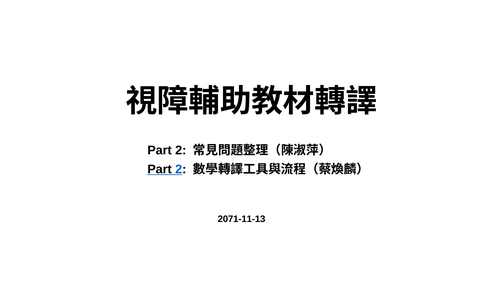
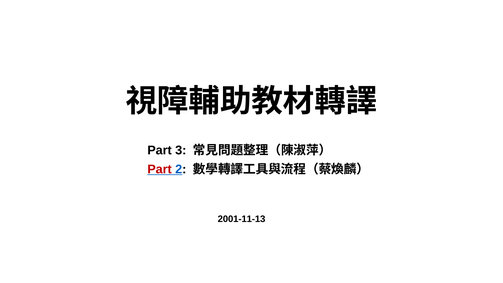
2 at (181, 150): 2 -> 3
Part at (160, 169) colour: black -> red
2071-11-13: 2071-11-13 -> 2001-11-13
